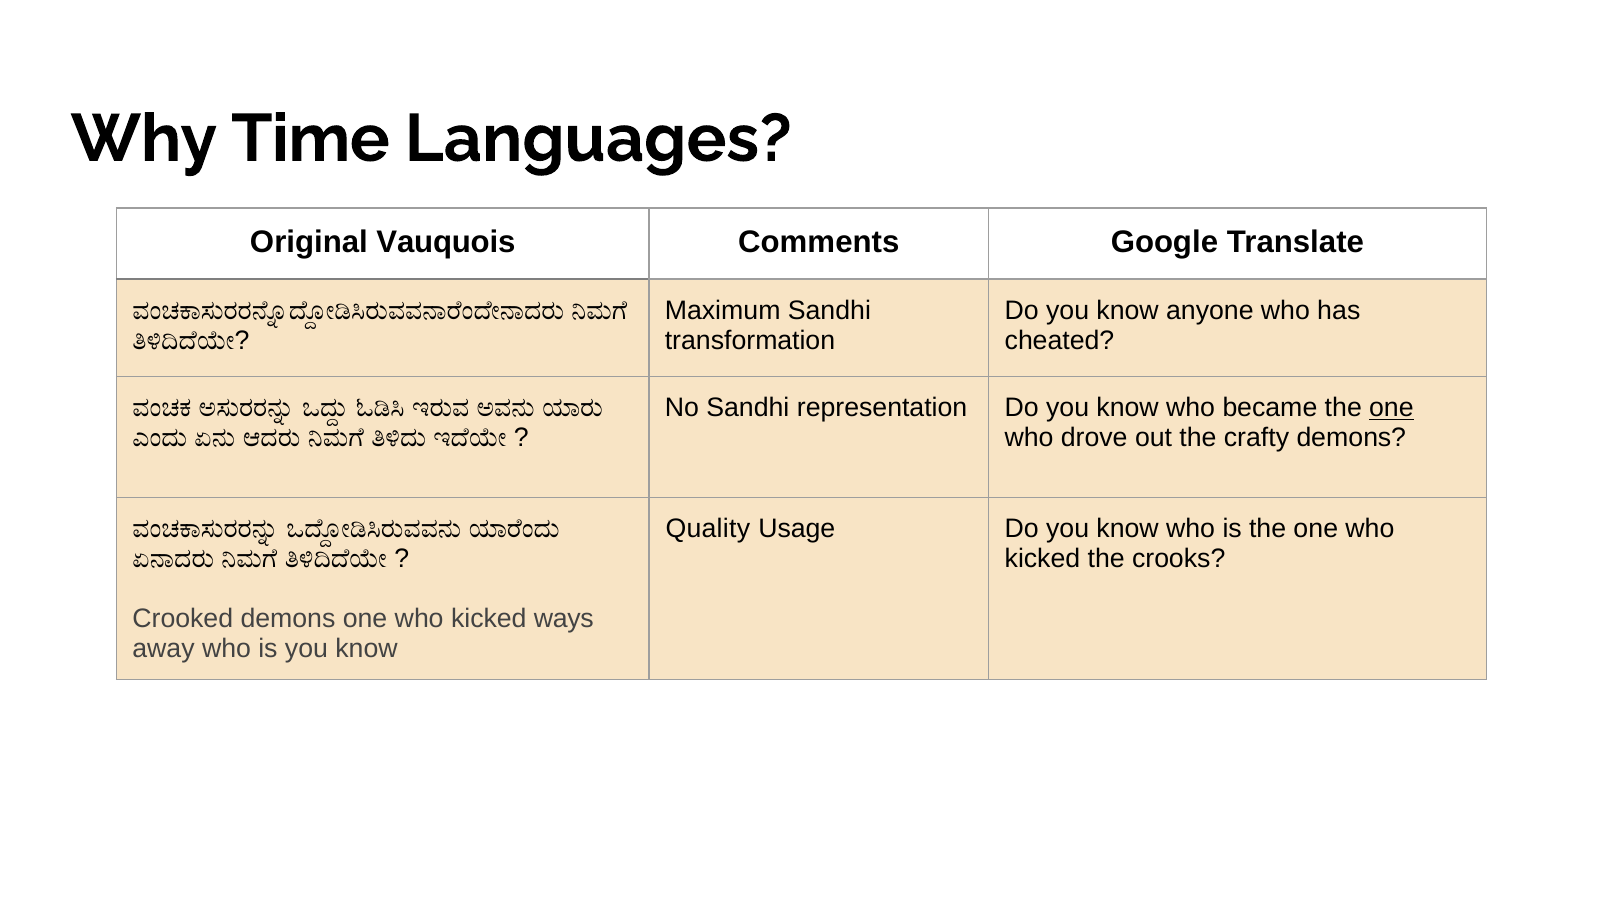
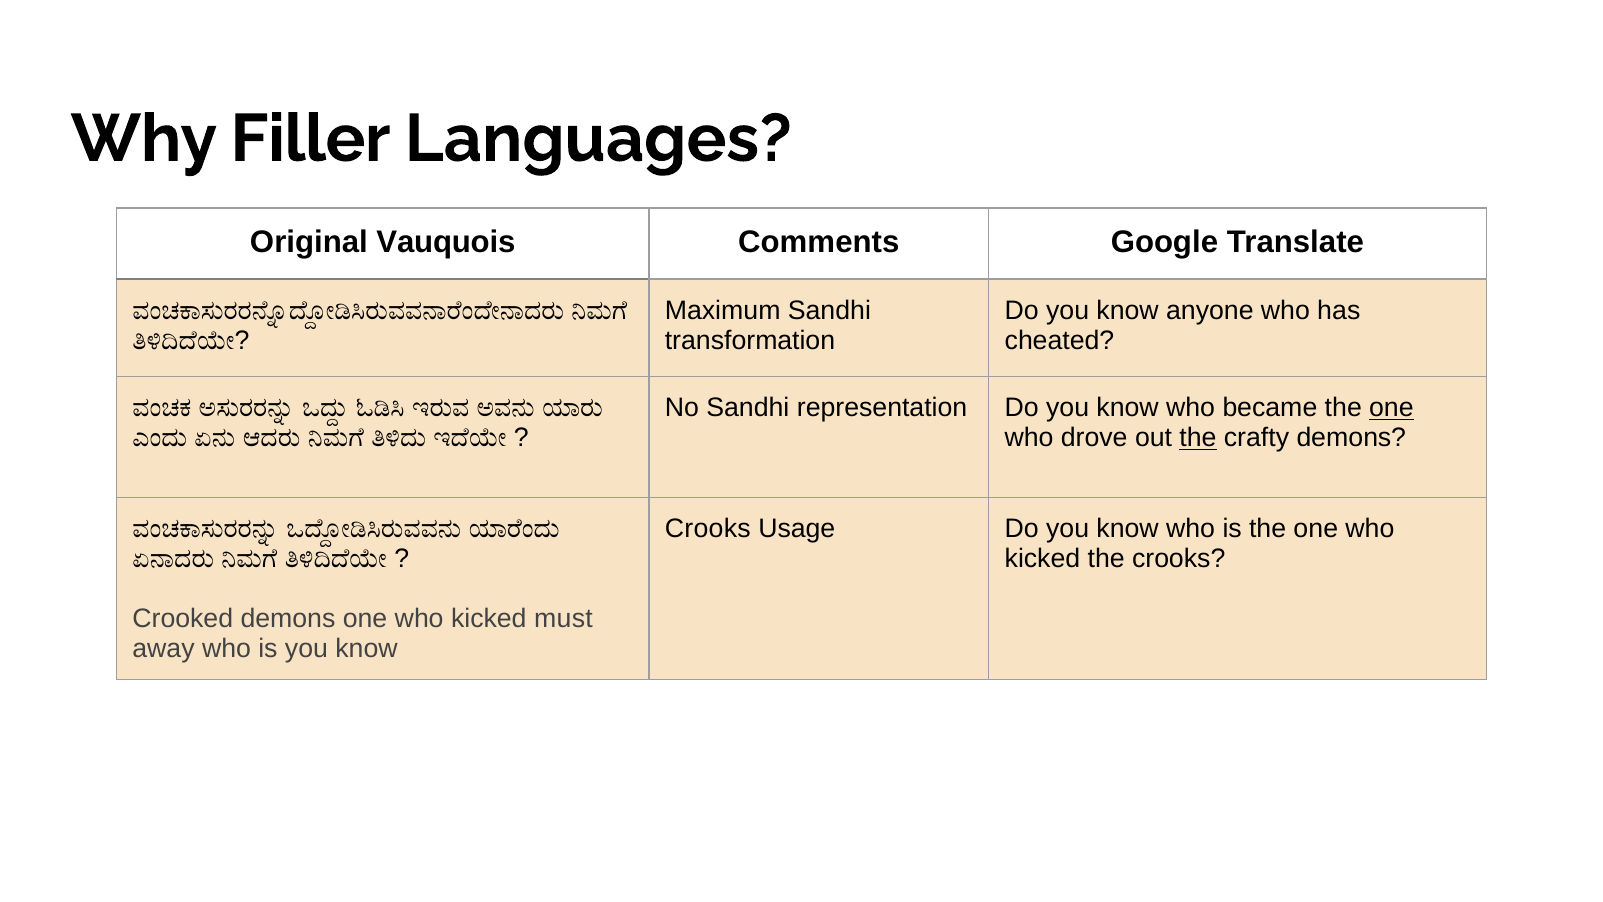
Time: Time -> Filler
the at (1198, 438) underline: none -> present
Quality at (708, 529): Quality -> Crooks
ways: ways -> must
